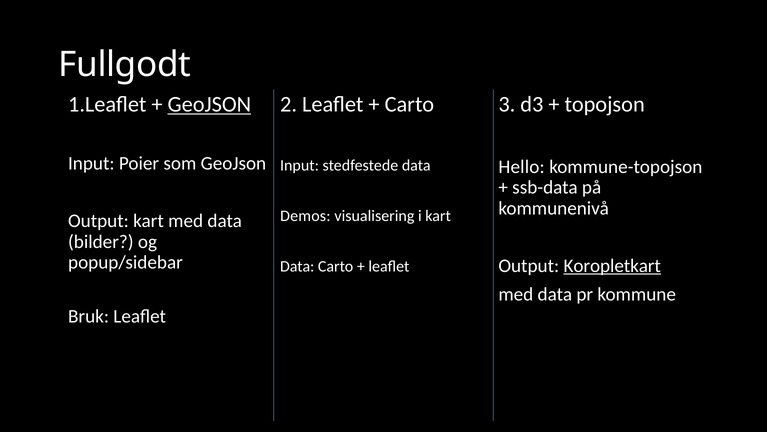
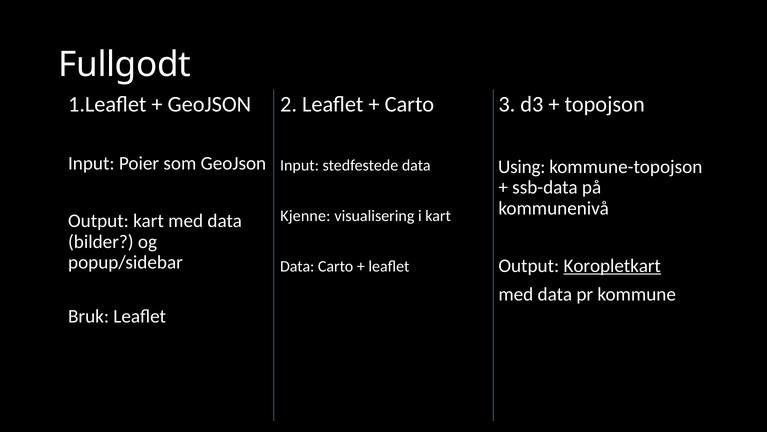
GeoJSON at (209, 104) underline: present -> none
Hello: Hello -> Using
Demos: Demos -> Kjenne
